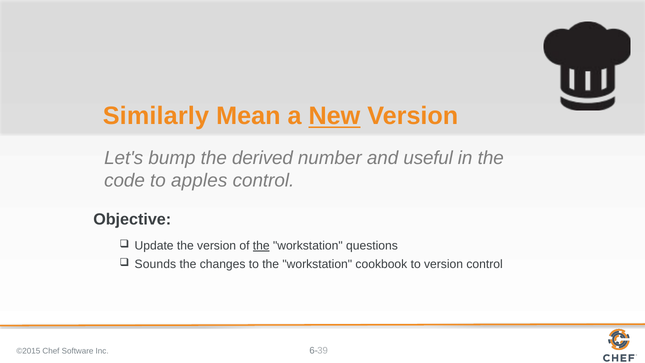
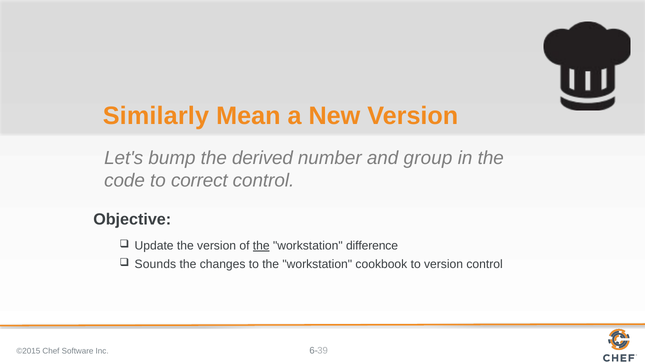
New underline: present -> none
useful: useful -> group
apples: apples -> correct
questions: questions -> difference
